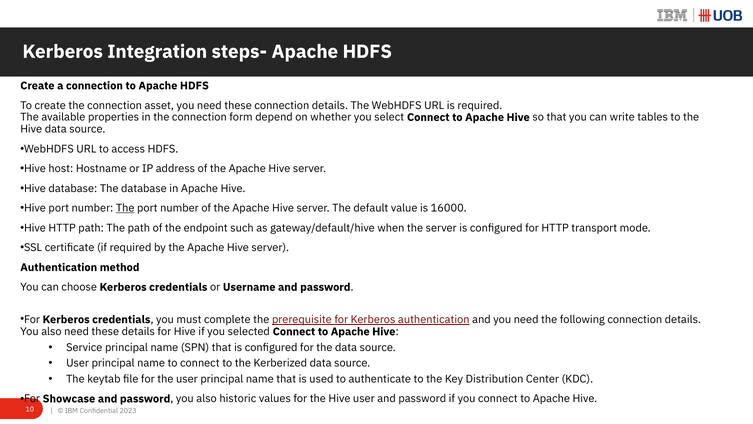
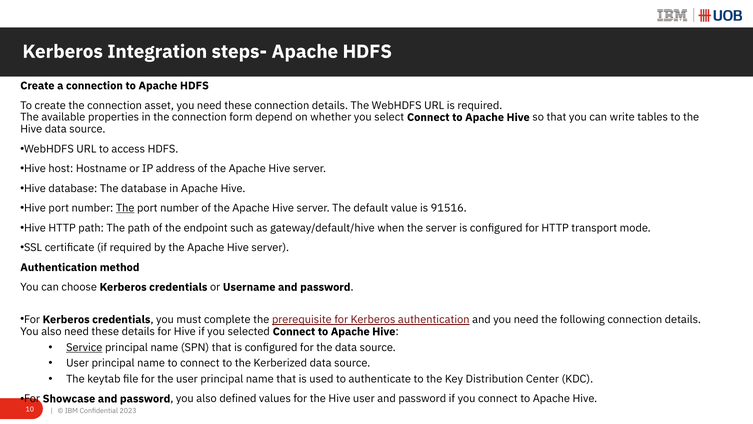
16000: 16000 -> 91516
Service underline: none -> present
historic: historic -> defined
